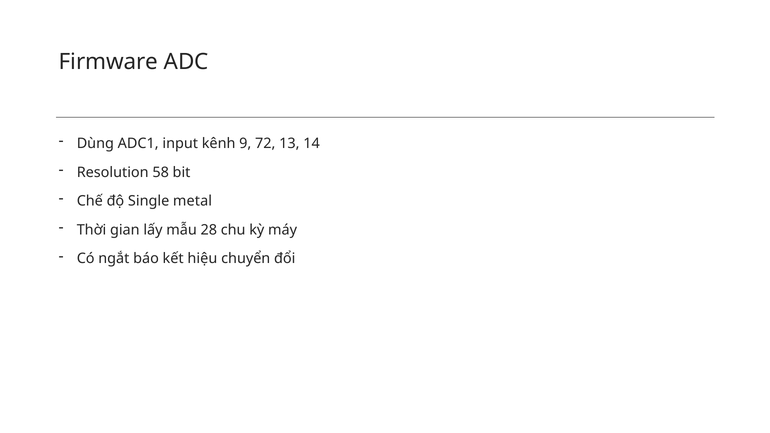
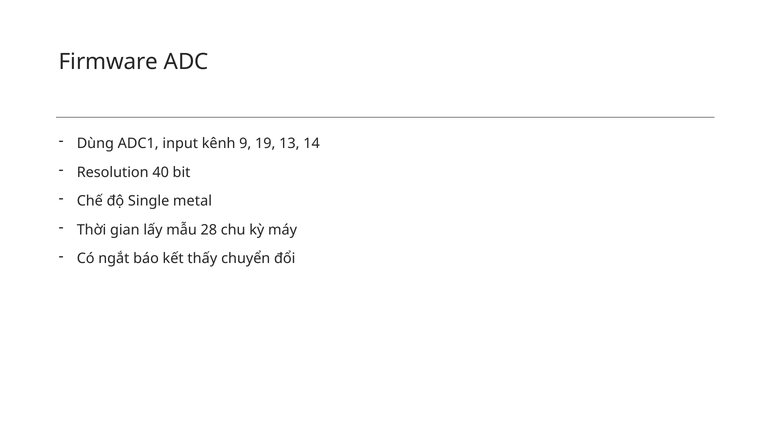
72: 72 -> 19
58: 58 -> 40
hiệu: hiệu -> thấy
